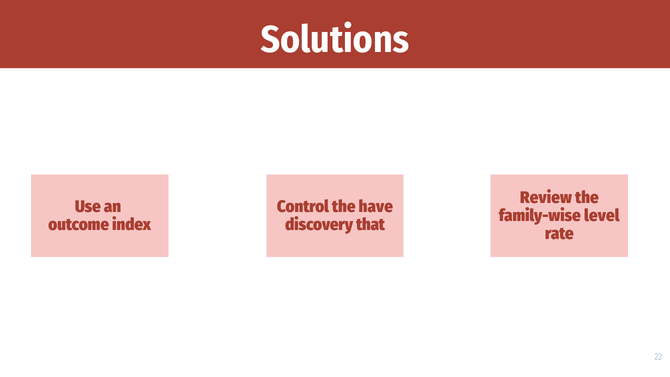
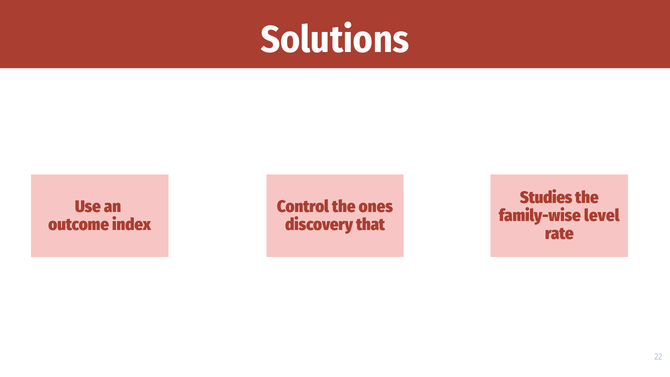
Review: Review -> Studies
have: have -> ones
